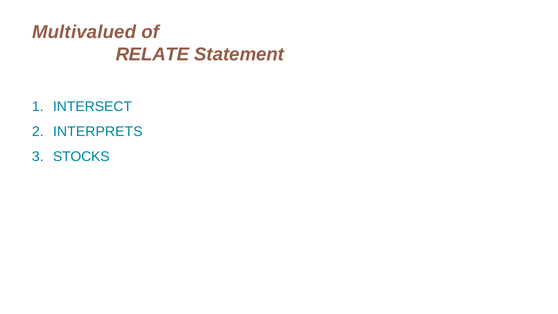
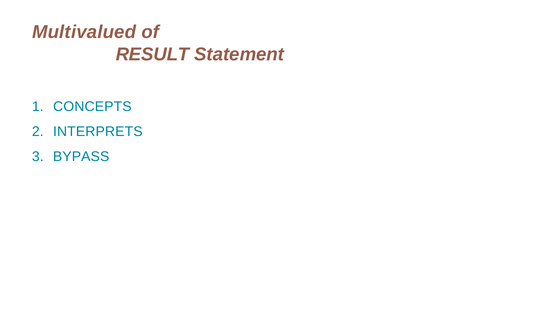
RELATE: RELATE -> RESULT
INTERSECT: INTERSECT -> CONCEPTS
STOCKS: STOCKS -> BYPASS
